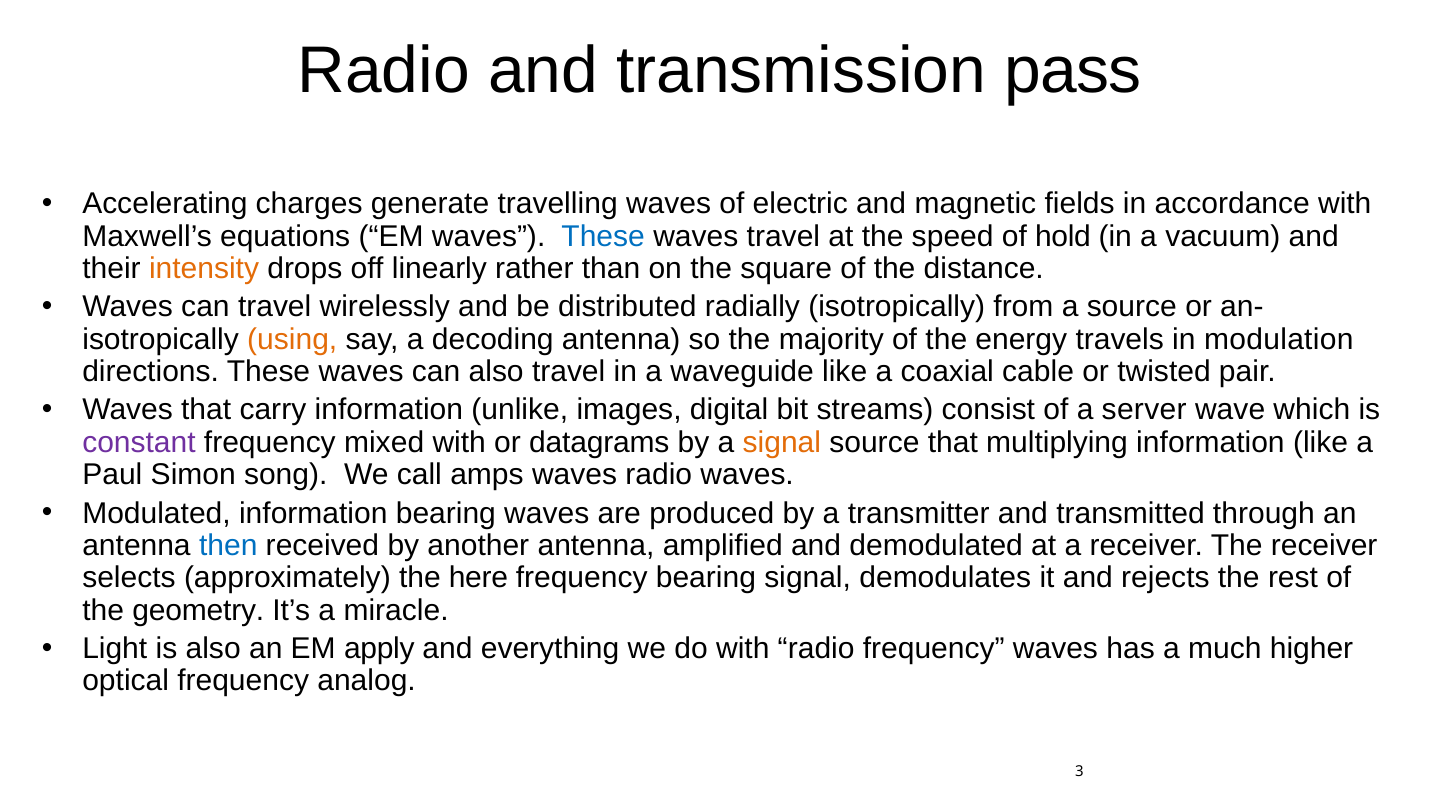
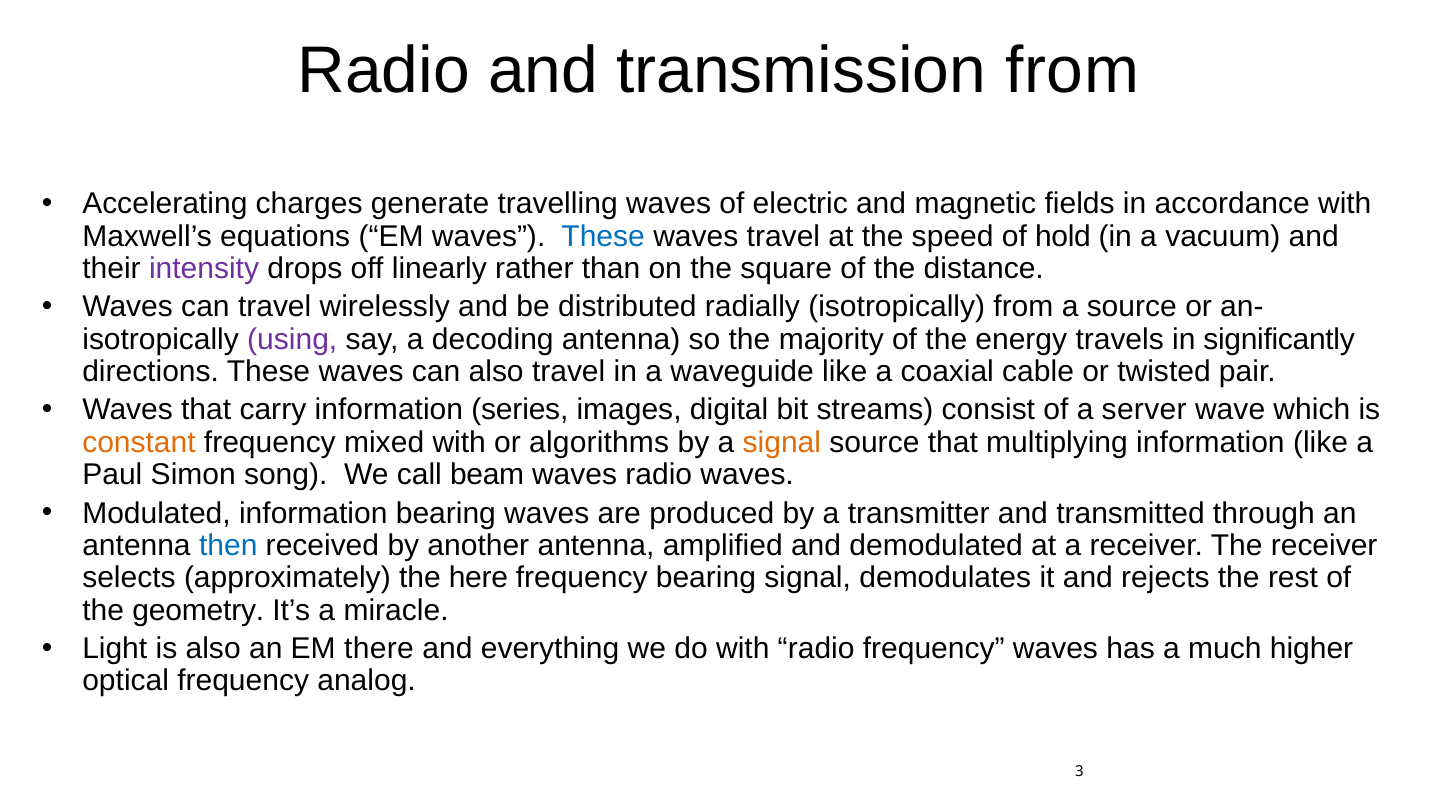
transmission pass: pass -> from
intensity colour: orange -> purple
using colour: orange -> purple
modulation: modulation -> significantly
unlike: unlike -> series
constant colour: purple -> orange
datagrams: datagrams -> algorithms
amps: amps -> beam
apply: apply -> there
